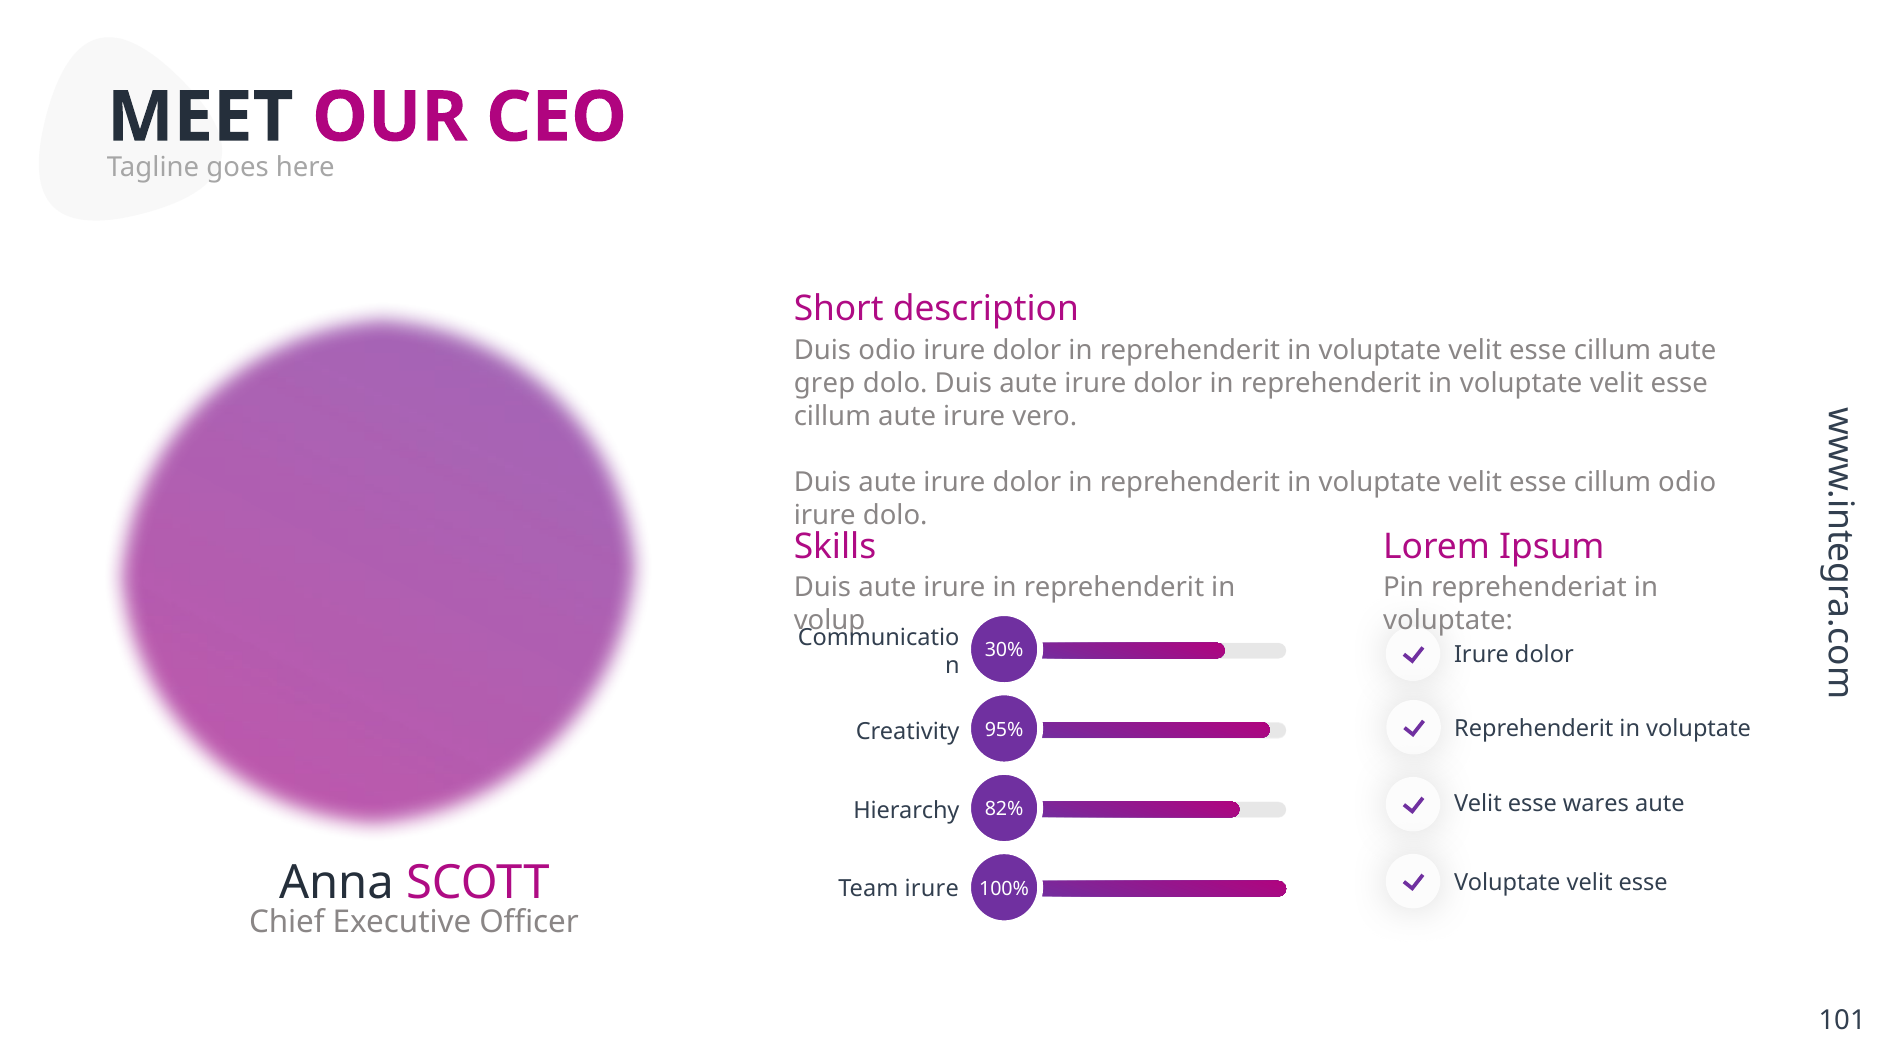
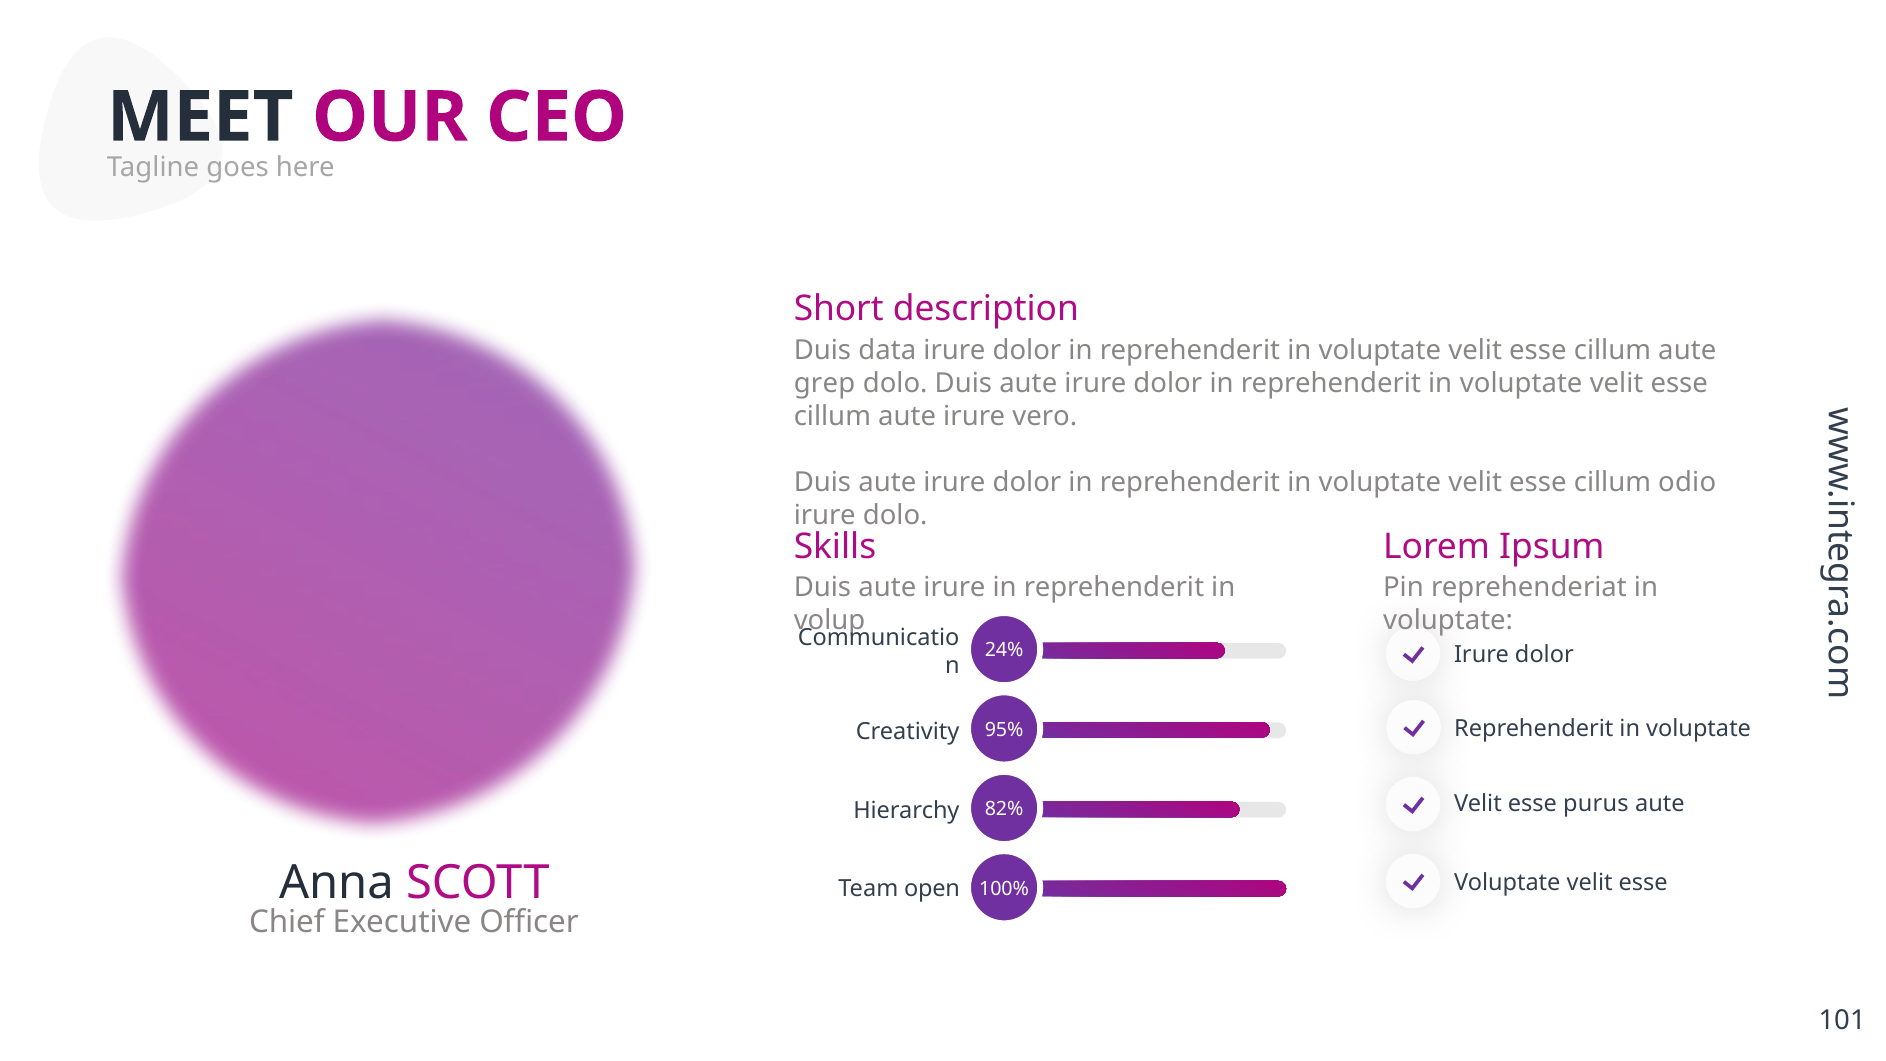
Duis odio: odio -> data
30%: 30% -> 24%
wares: wares -> purus
Team irure: irure -> open
